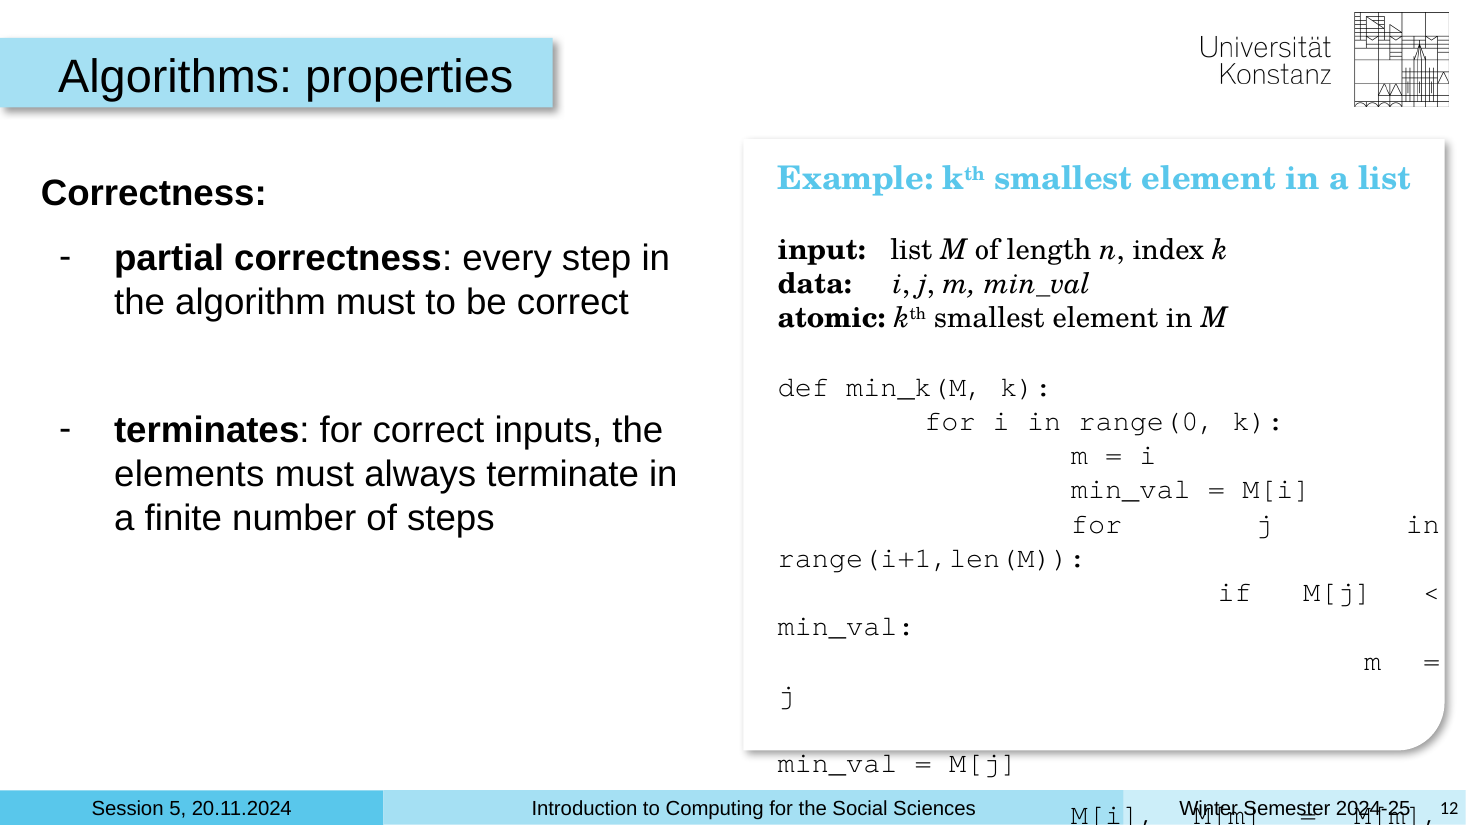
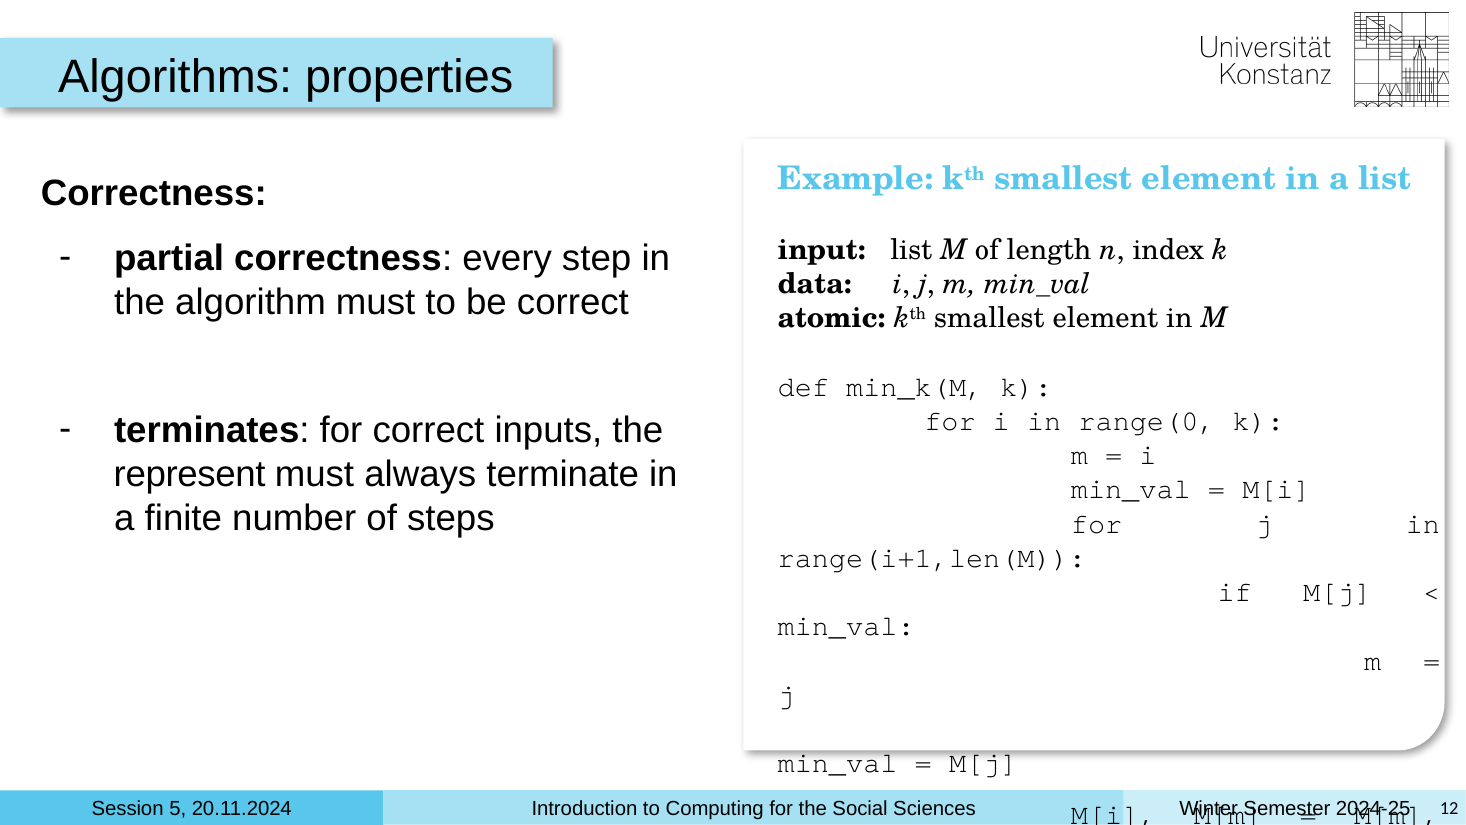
elements: elements -> represent
